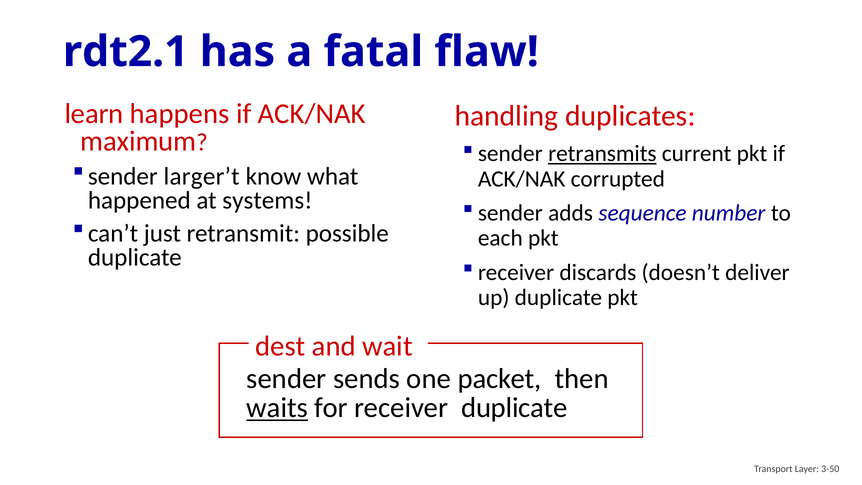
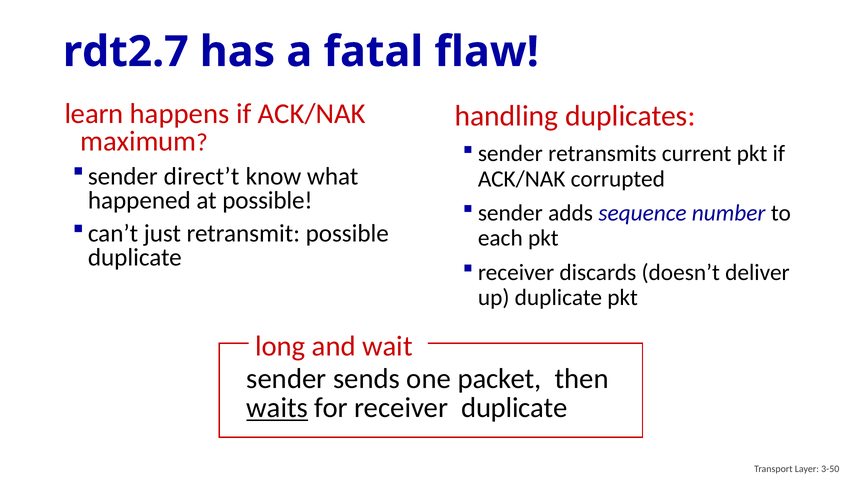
rdt2.1: rdt2.1 -> rdt2.7
retransmits underline: present -> none
larger’t: larger’t -> direct’t
at systems: systems -> possible
dest: dest -> long
